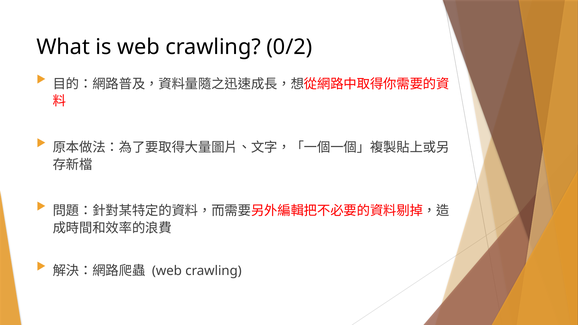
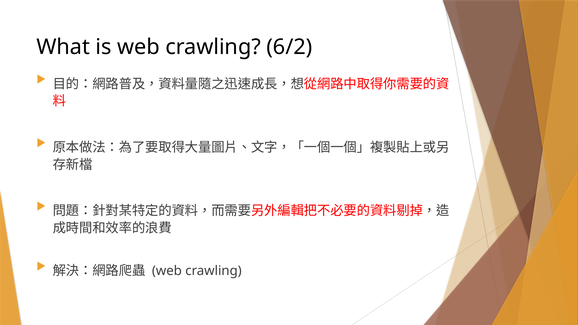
0/2: 0/2 -> 6/2
